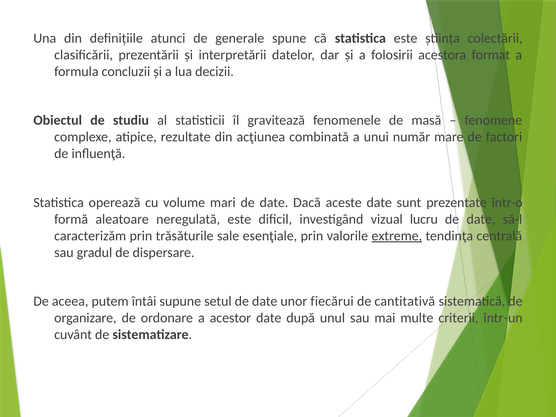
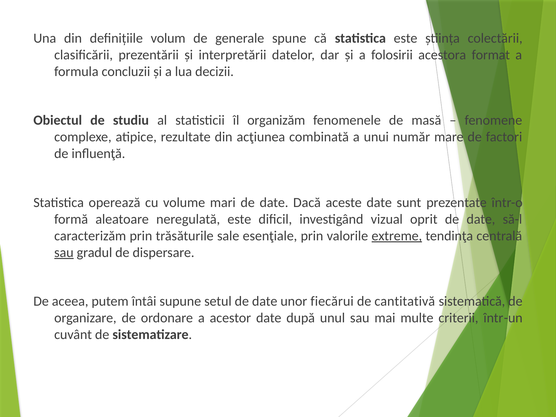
atunci: atunci -> volum
gravitează: gravitează -> organizăm
lucru: lucru -> oprit
sau at (64, 253) underline: none -> present
